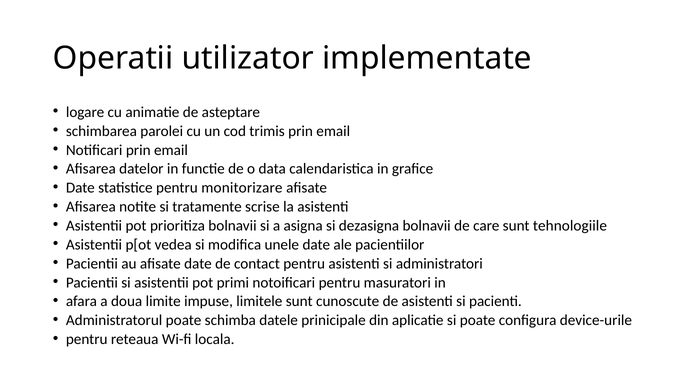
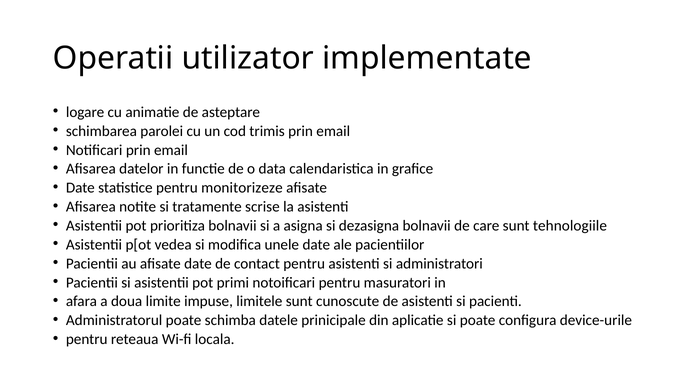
monitorizare: monitorizare -> monitorizeze
